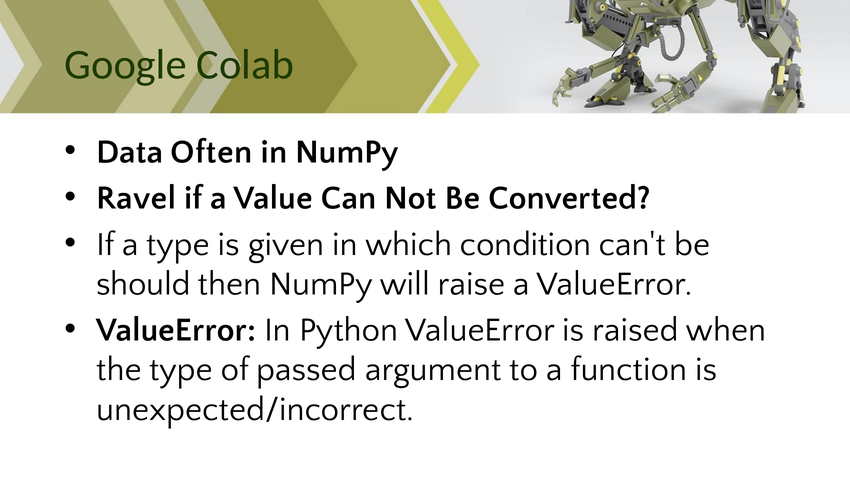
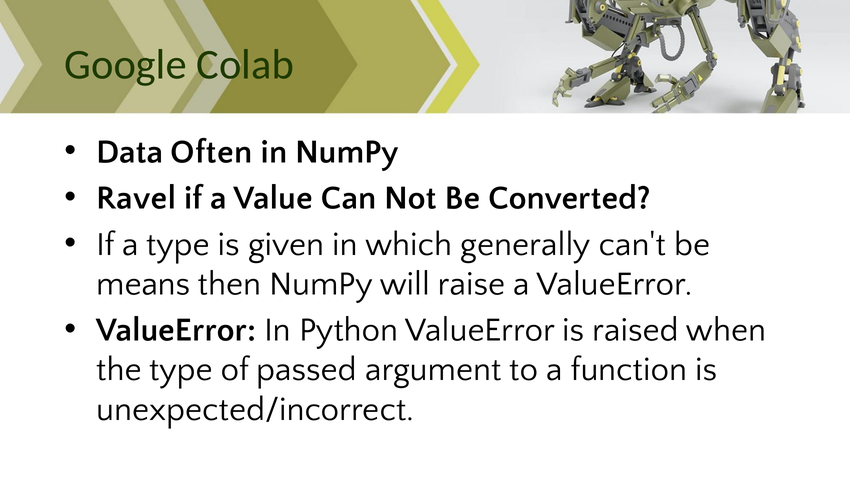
condition: condition -> generally
should: should -> means
